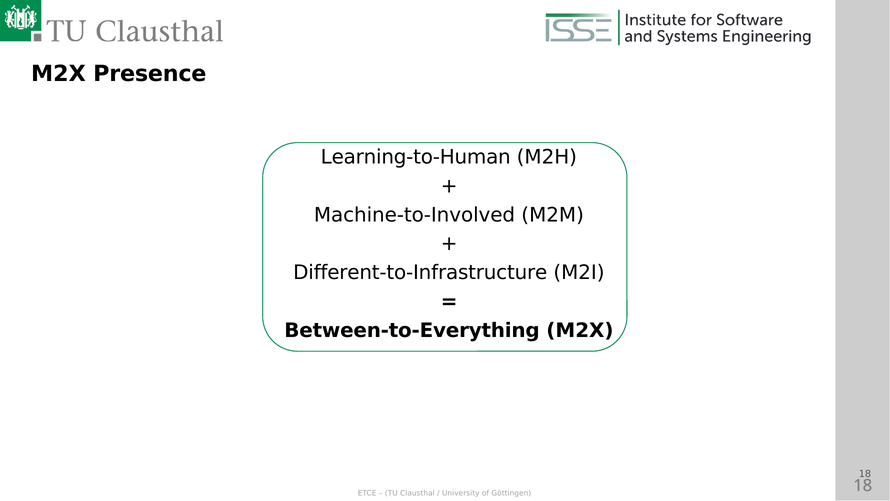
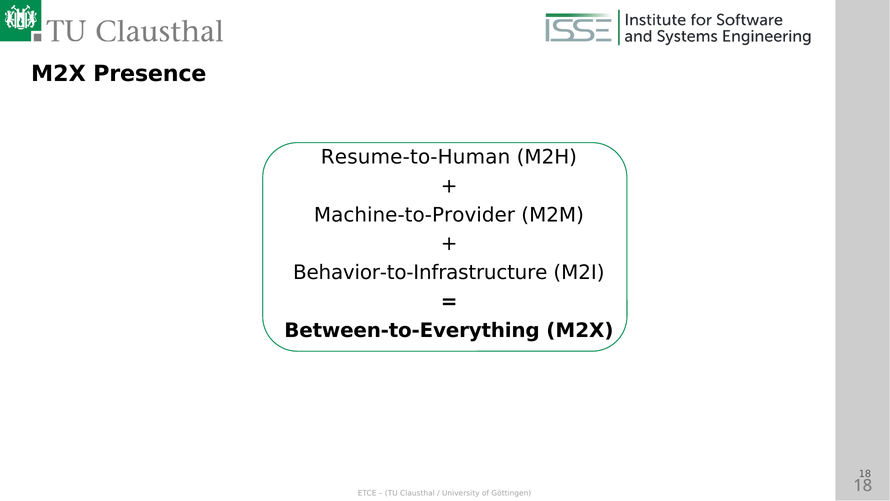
Learning-to-Human: Learning-to-Human -> Resume-to-Human
Machine-to-Involved: Machine-to-Involved -> Machine-to-Provider
Different-to-Infrastructure: Different-to-Infrastructure -> Behavior-to-Infrastructure
